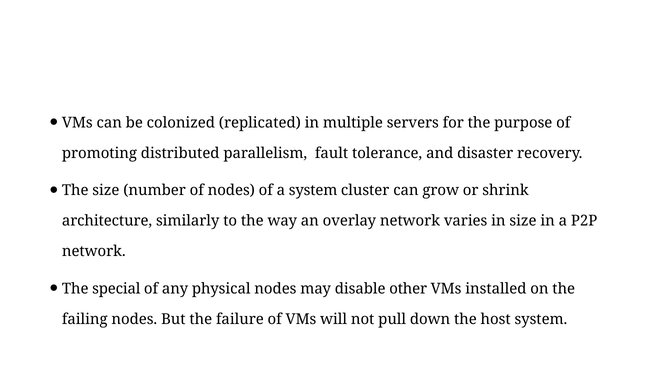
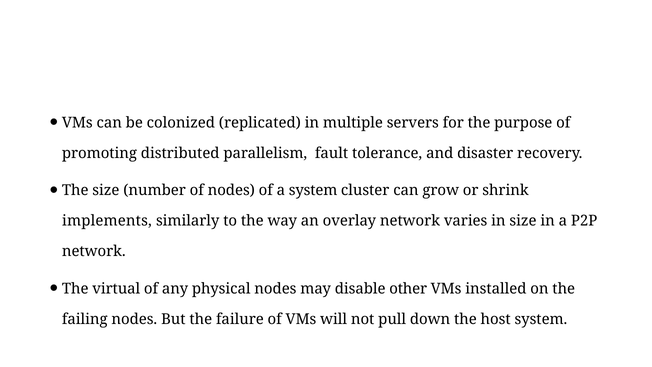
architecture: architecture -> implements
special: special -> virtual
